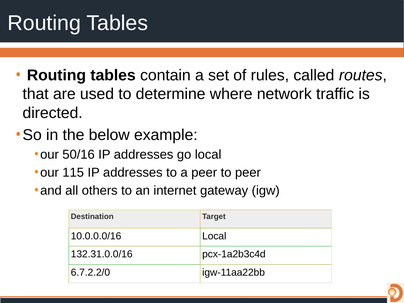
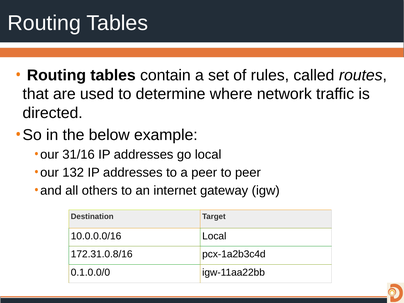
50/16: 50/16 -> 31/16
115: 115 -> 132
132.31.0.0/16: 132.31.0.0/16 -> 172.31.0.8/16
6.7.2.2/0: 6.7.2.2/0 -> 0.1.0.0/0
